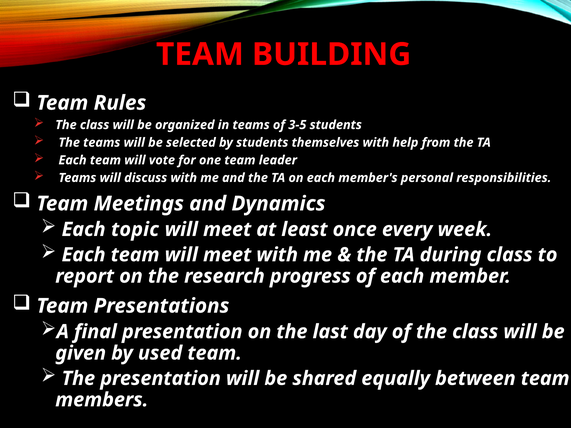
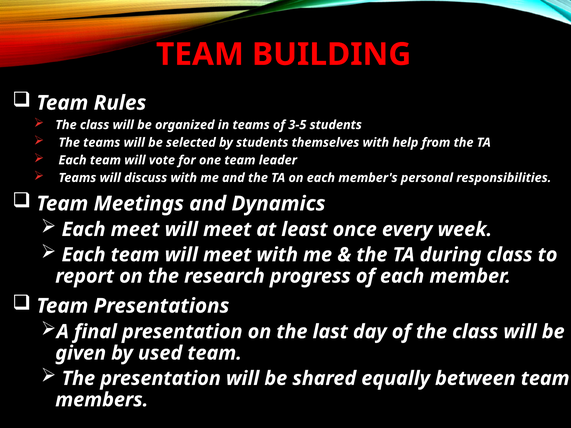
Each topic: topic -> meet
